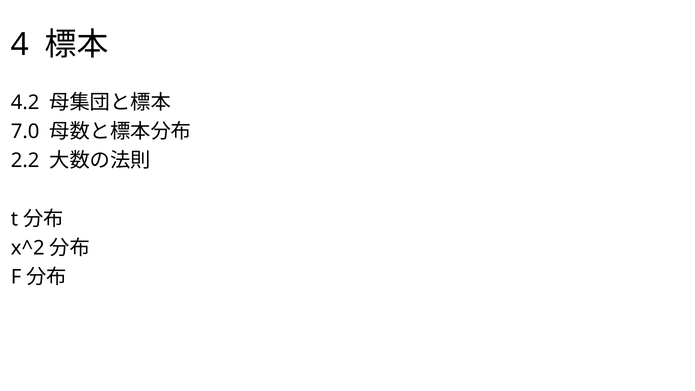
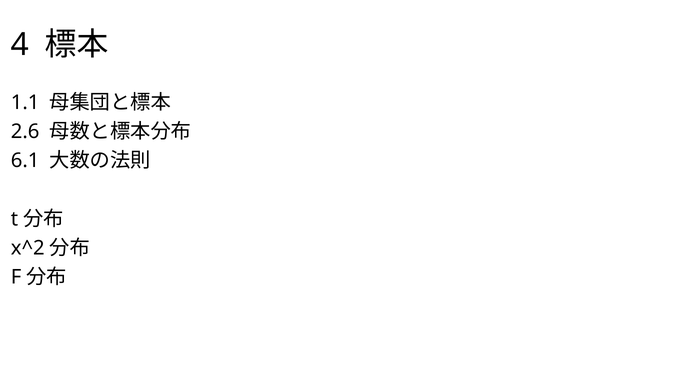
4.2: 4.2 -> 1.1
7.0: 7.0 -> 2.6
2.2: 2.2 -> 6.1
